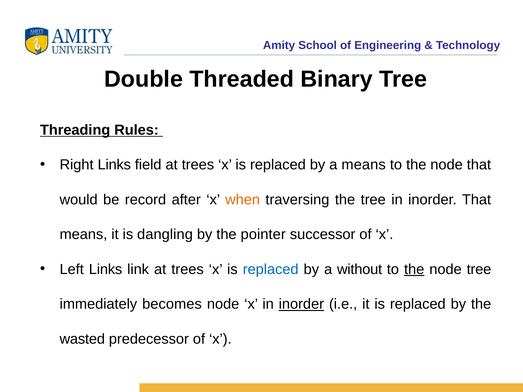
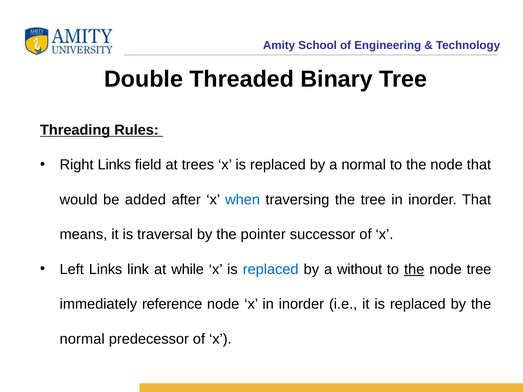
a means: means -> normal
record: record -> added
when colour: orange -> blue
dangling: dangling -> traversal
link at trees: trees -> while
becomes: becomes -> reference
inorder at (301, 304) underline: present -> none
wasted at (82, 339): wasted -> normal
